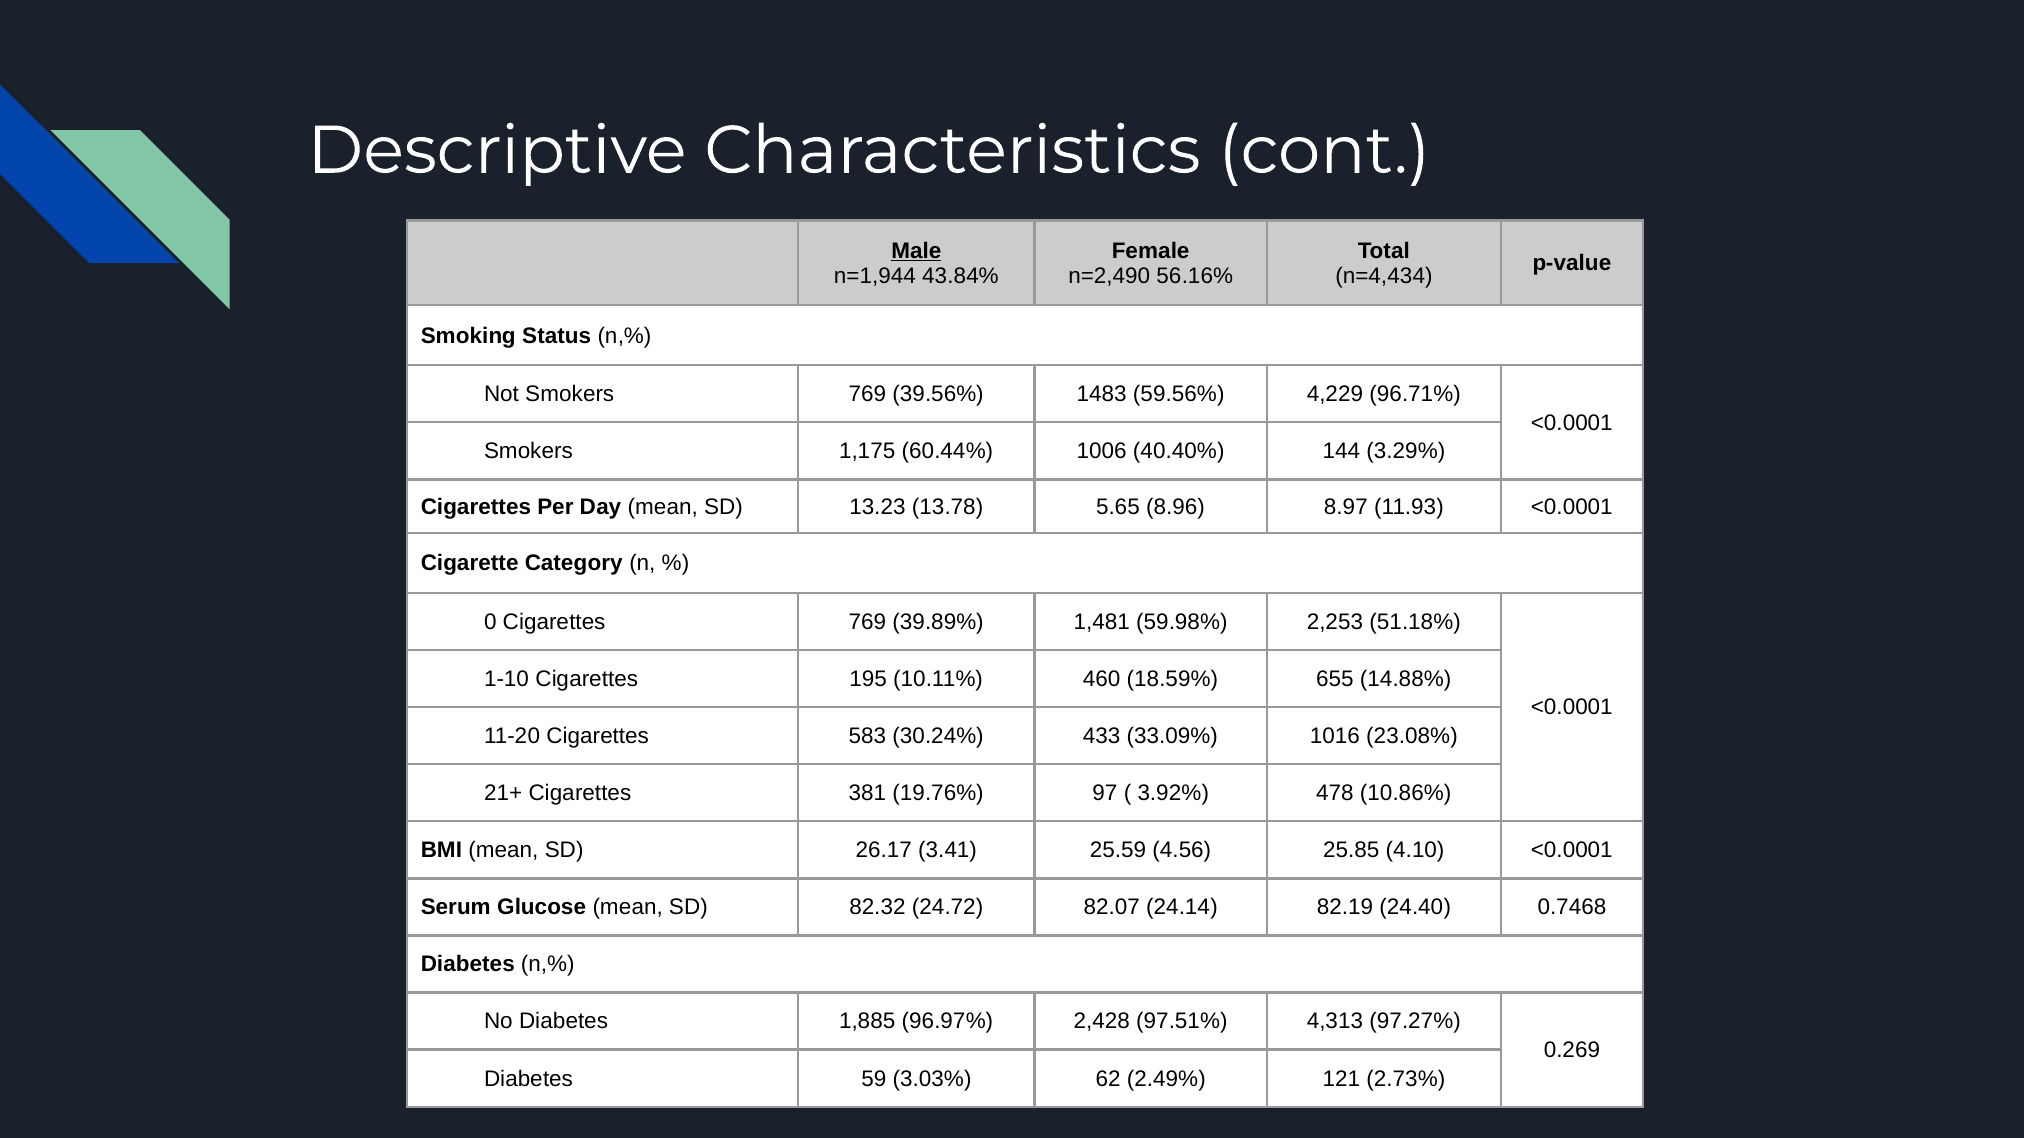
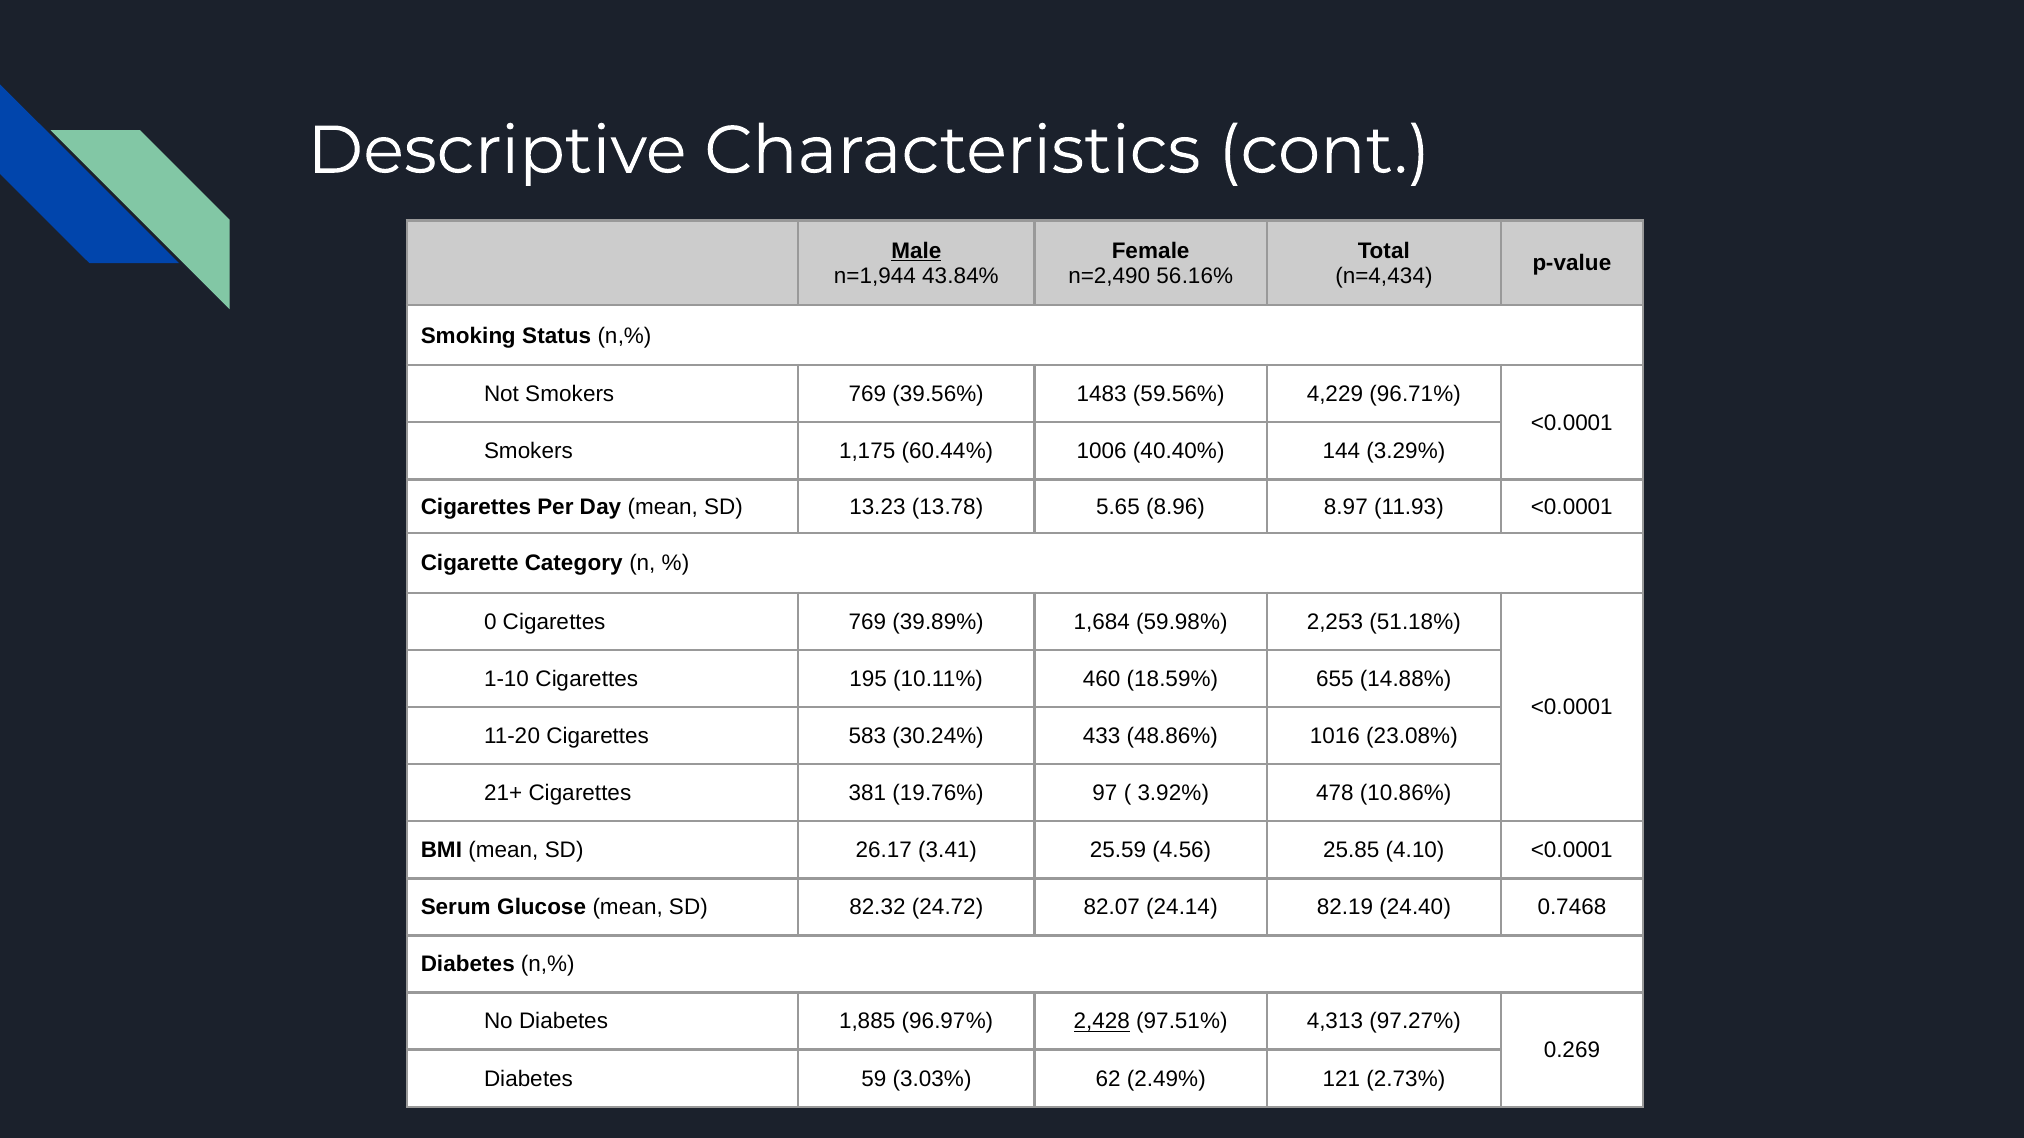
1,481: 1,481 -> 1,684
33.09%: 33.09% -> 48.86%
2,428 underline: none -> present
